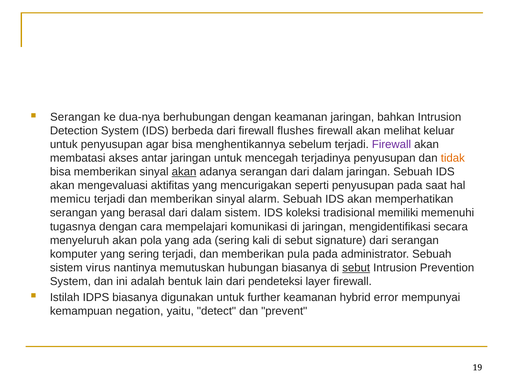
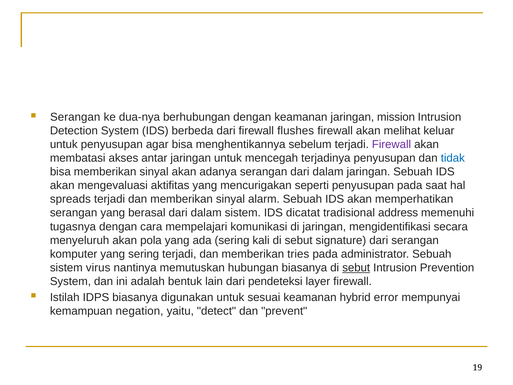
bahkan: bahkan -> mission
tidak colour: orange -> blue
akan at (184, 172) underline: present -> none
memicu: memicu -> spreads
koleksi: koleksi -> dicatat
memiliki: memiliki -> address
pula: pula -> tries
further: further -> sesuai
